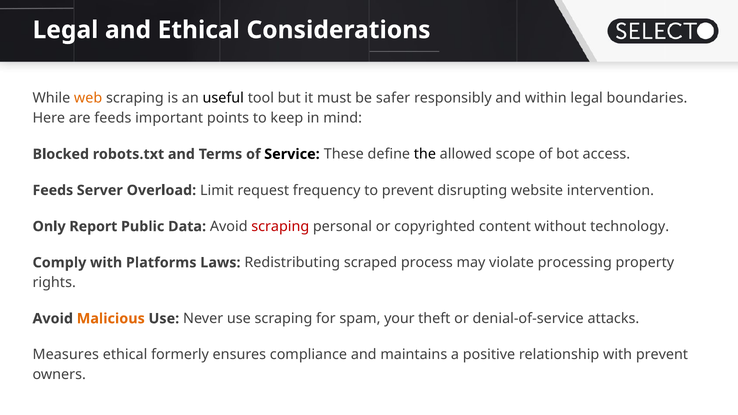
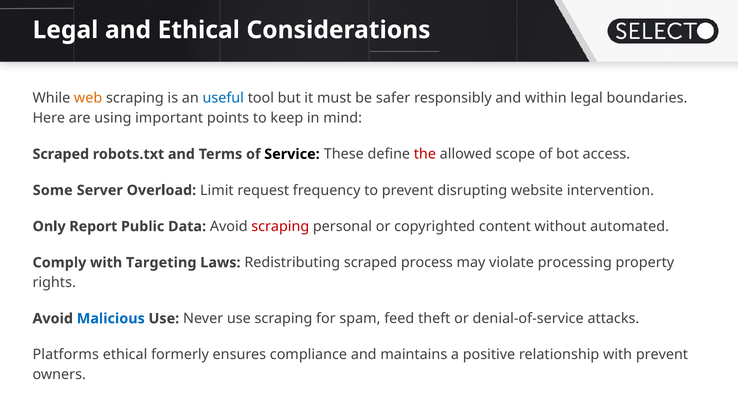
useful colour: black -> blue
are feeds: feeds -> using
Blocked at (61, 154): Blocked -> Scraped
the colour: black -> red
Feeds at (53, 190): Feeds -> Some
technology: technology -> automated
Platforms: Platforms -> Targeting
Malicious colour: orange -> blue
your: your -> feed
Measures: Measures -> Platforms
